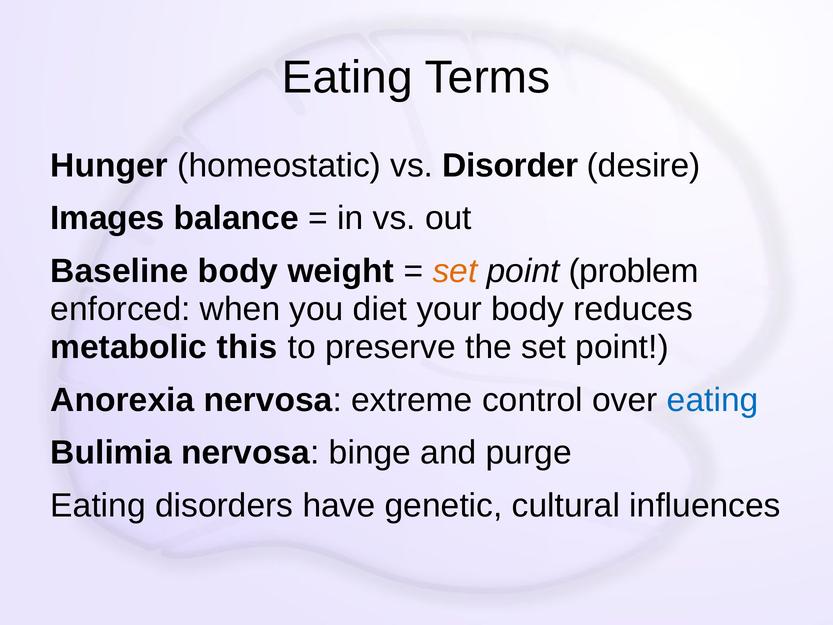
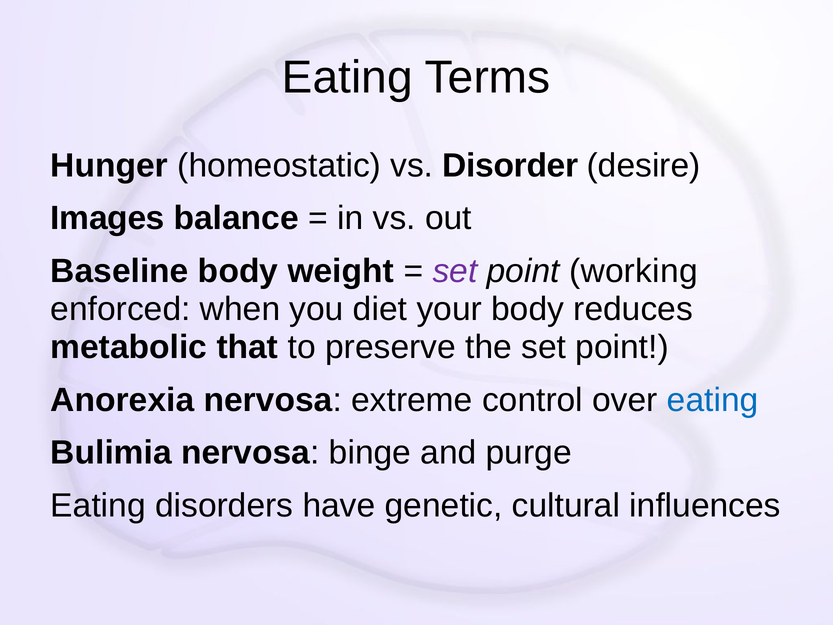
set at (455, 271) colour: orange -> purple
problem: problem -> working
this: this -> that
